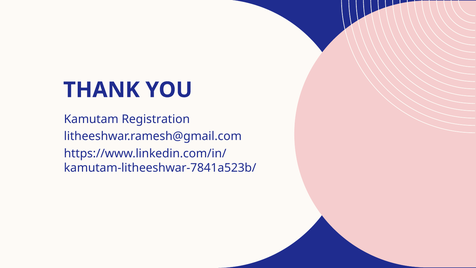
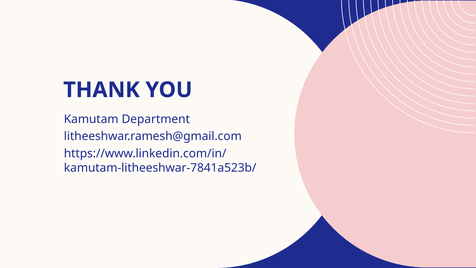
Registration: Registration -> Department
